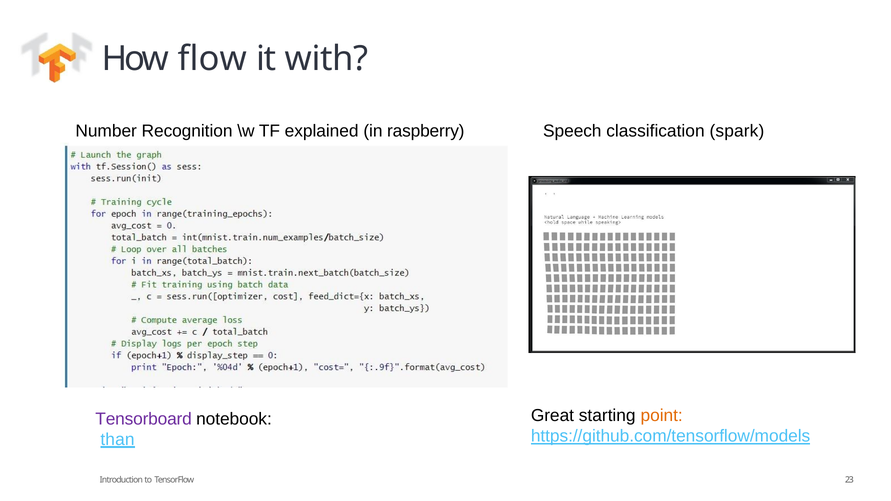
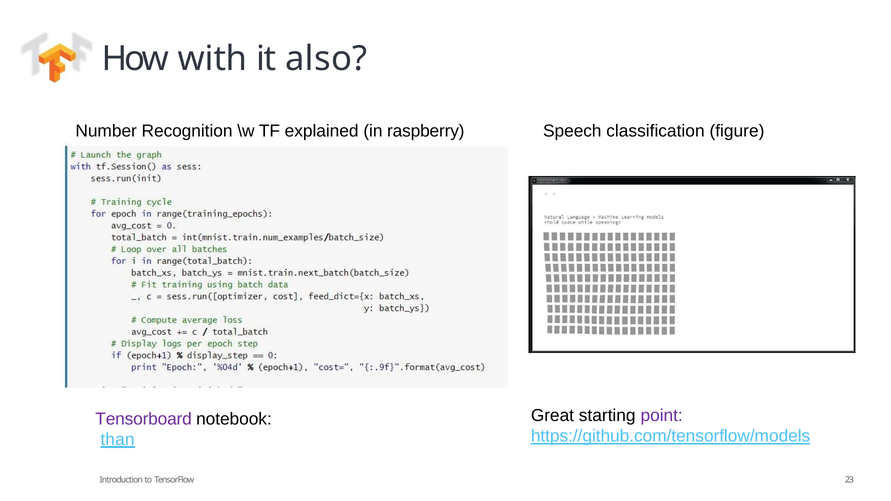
flow: flow -> with
with: with -> also
spark: spark -> figure
point colour: orange -> purple
